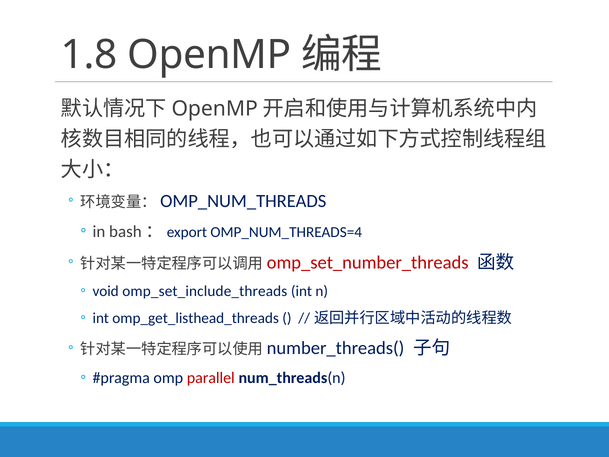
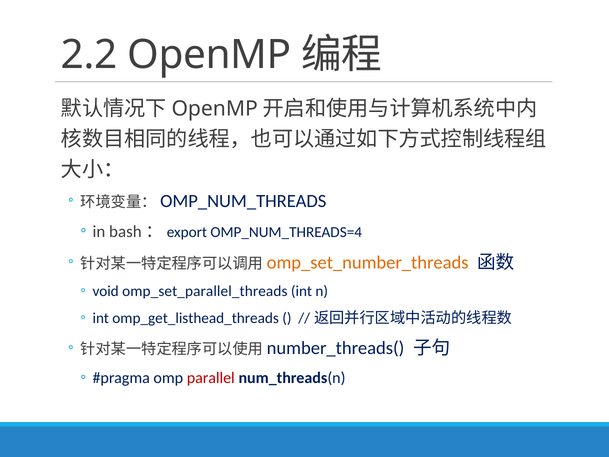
1.8: 1.8 -> 2.2
omp_set_number_threads colour: red -> orange
omp_set_include_threads: omp_set_include_threads -> omp_set_parallel_threads
